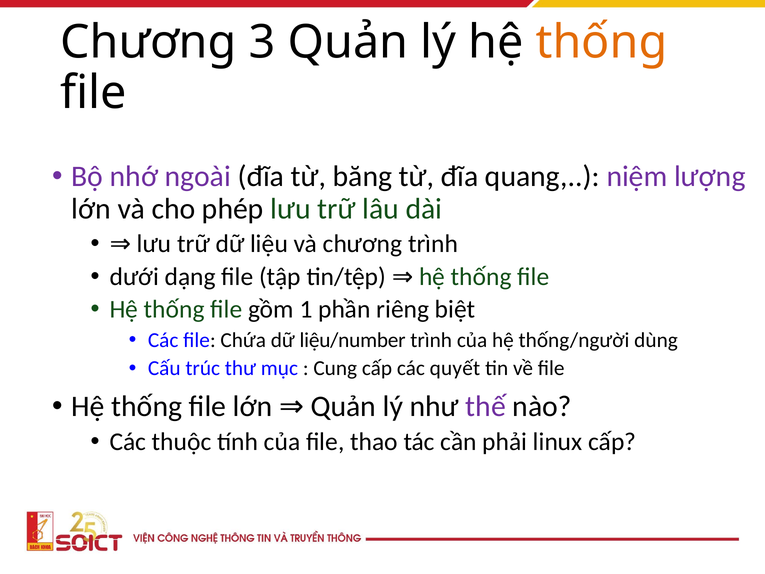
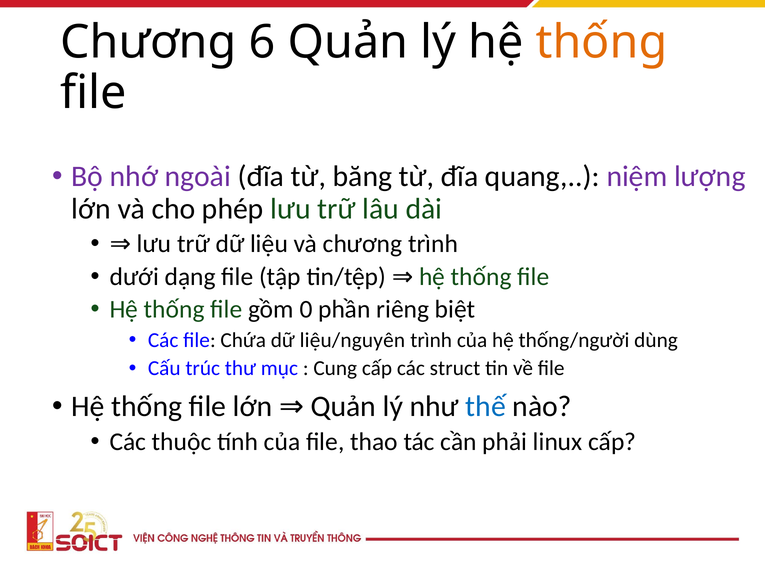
3: 3 -> 6
1: 1 -> 0
liệu/number: liệu/number -> liệu/nguyên
quyết: quyết -> struct
thế colour: purple -> blue
